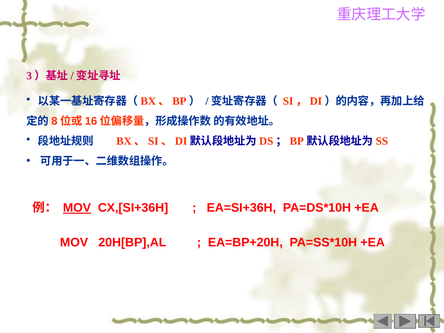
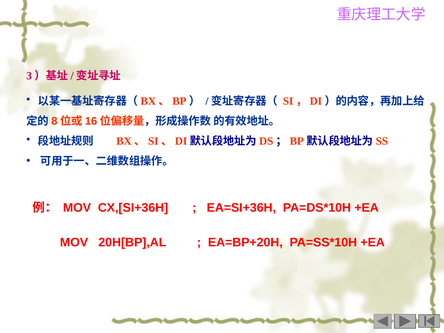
MOV at (77, 208) underline: present -> none
